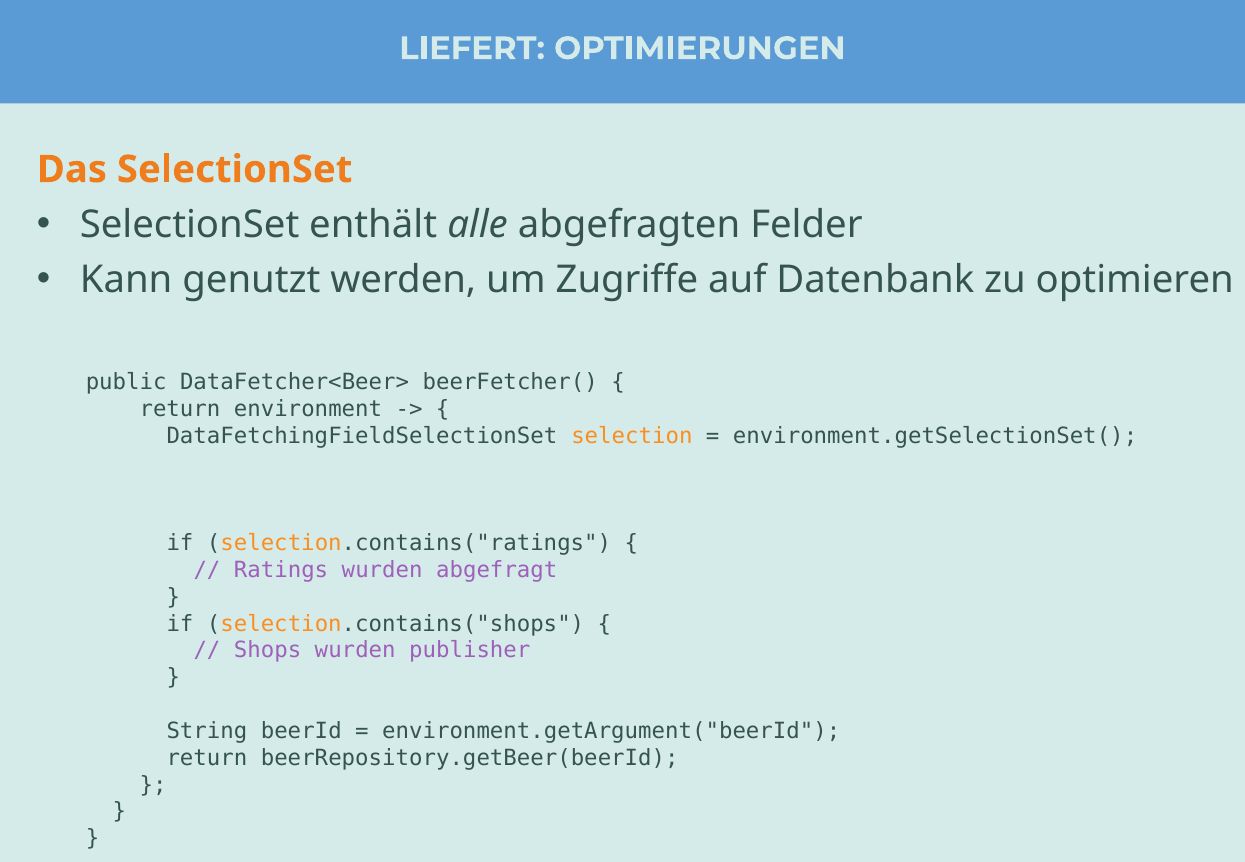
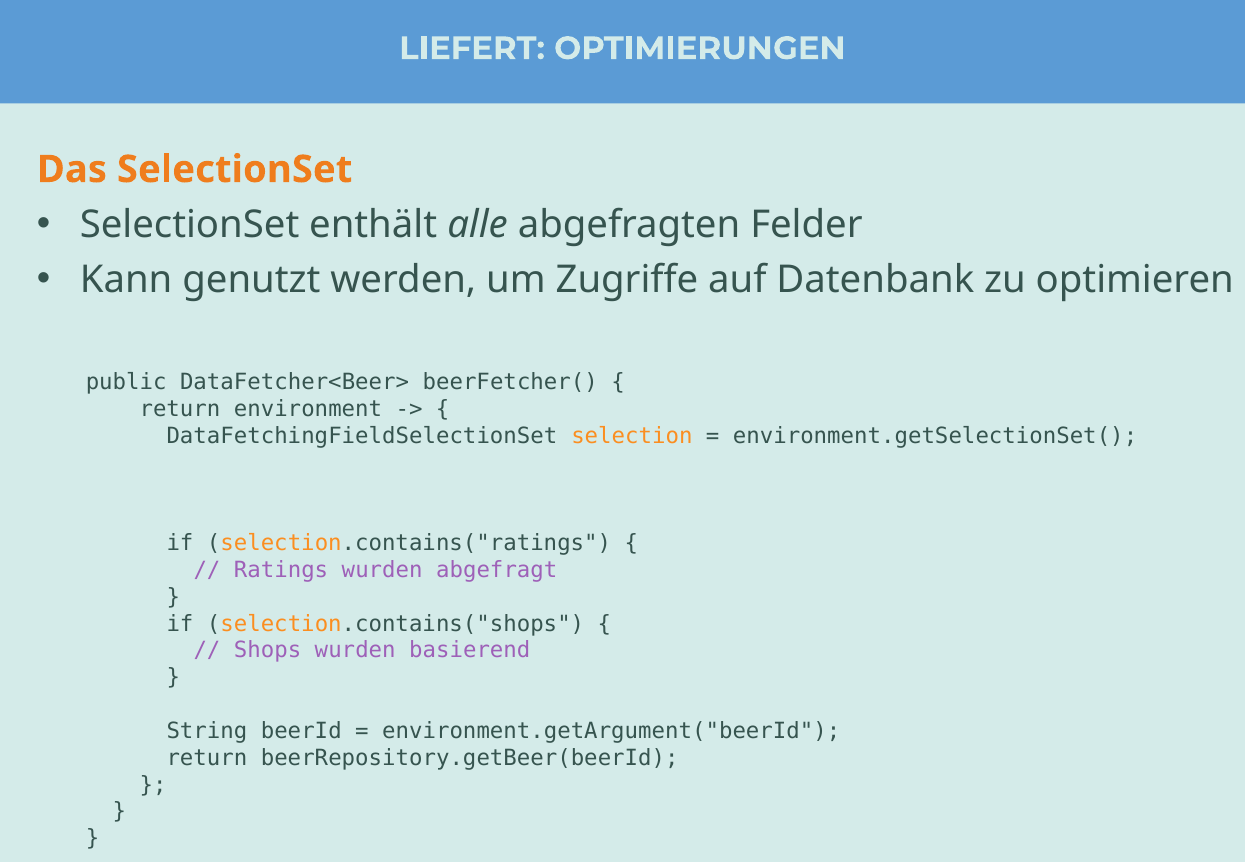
publisher: publisher -> basierend
